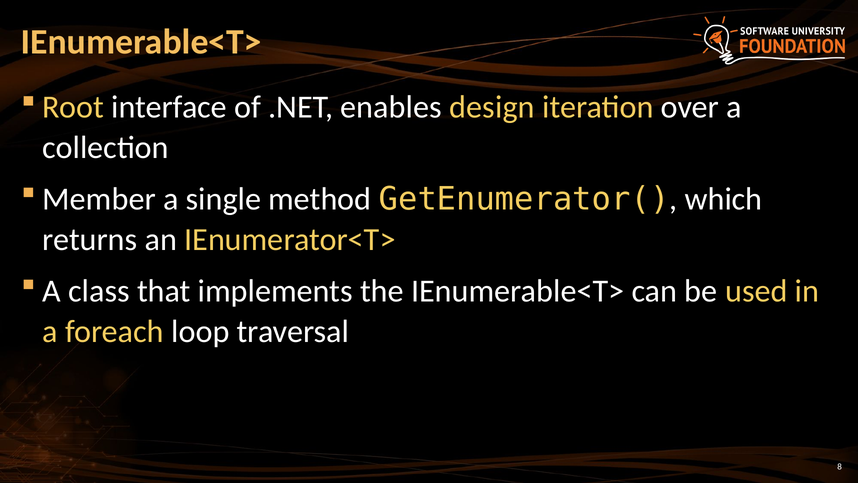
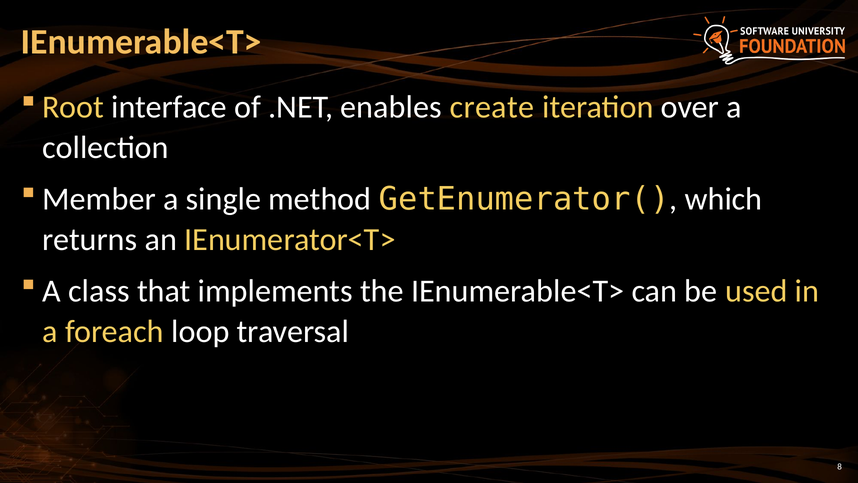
design: design -> create
